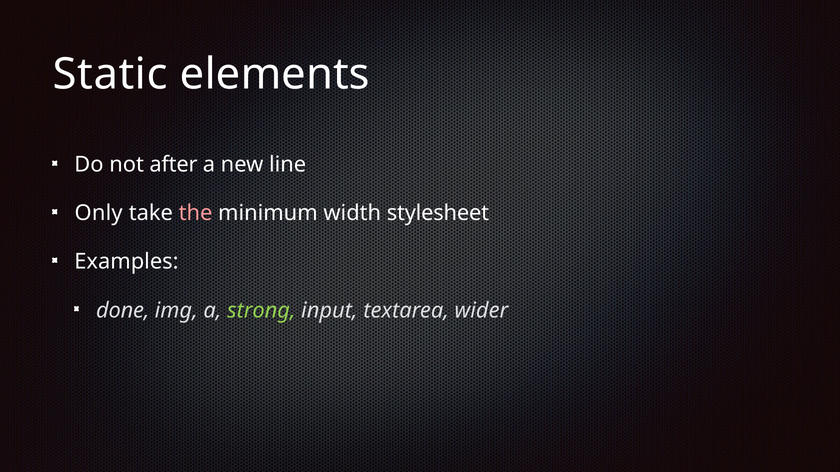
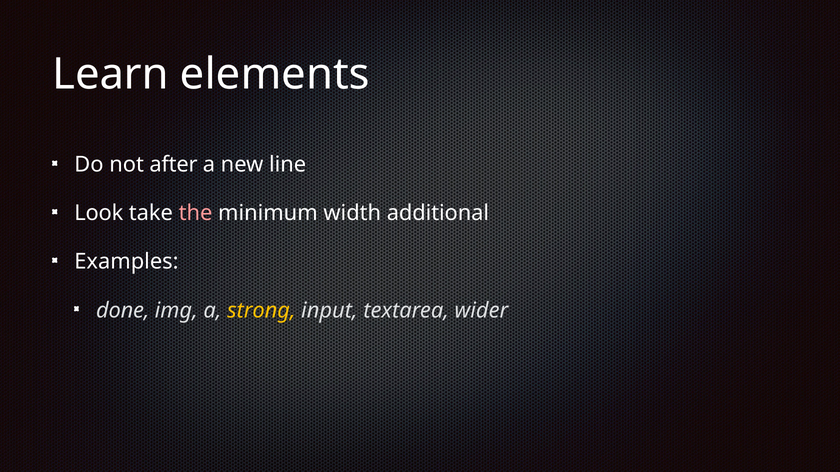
Static: Static -> Learn
Only: Only -> Look
stylesheet: stylesheet -> additional
strong colour: light green -> yellow
